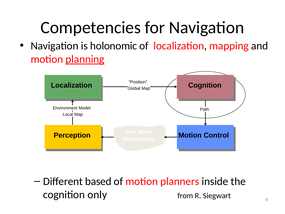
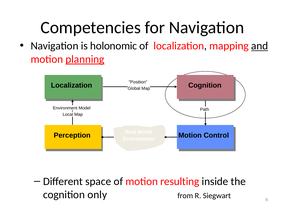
and underline: none -> present
based: based -> space
planners: planners -> resulting
